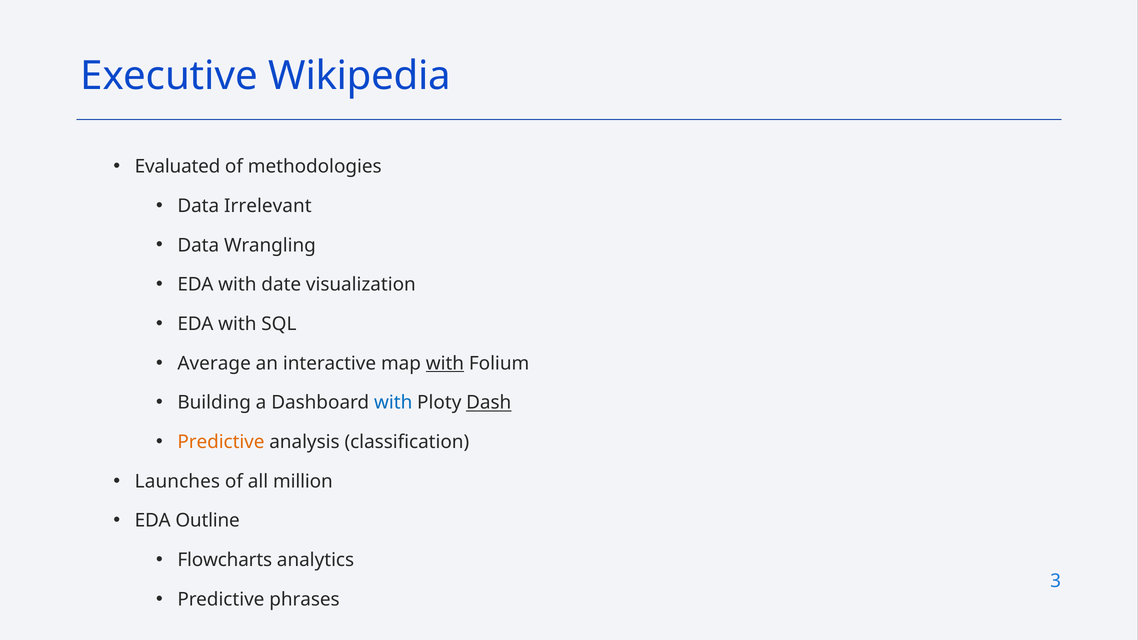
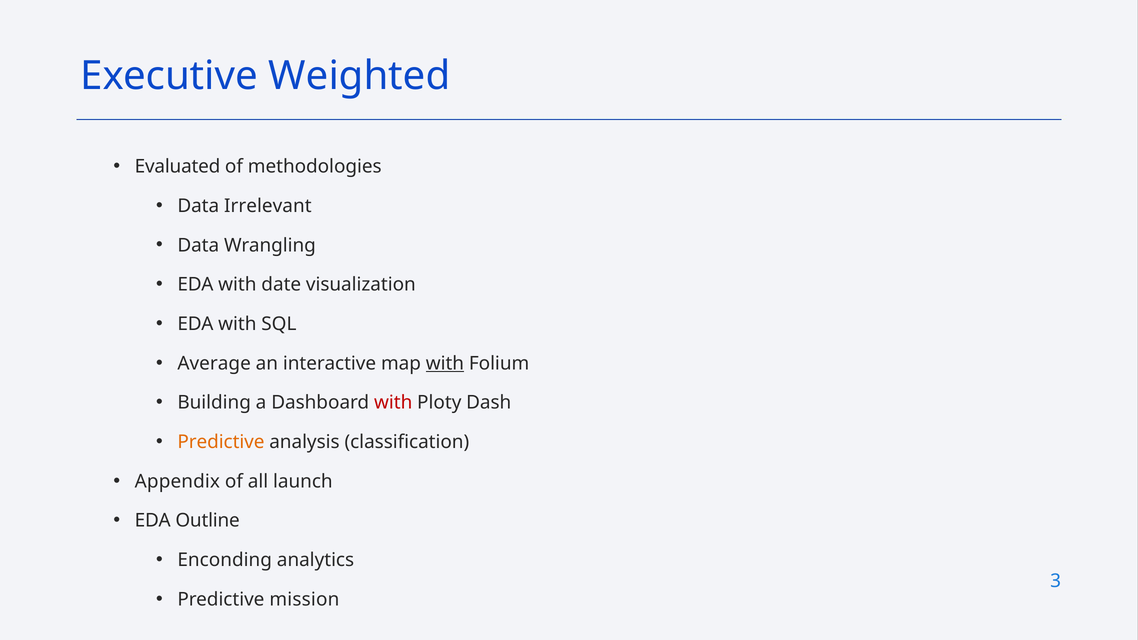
Wikipedia: Wikipedia -> Weighted
with at (393, 403) colour: blue -> red
Dash underline: present -> none
Launches: Launches -> Appendix
million: million -> launch
Flowcharts: Flowcharts -> Enconding
phrases: phrases -> mission
